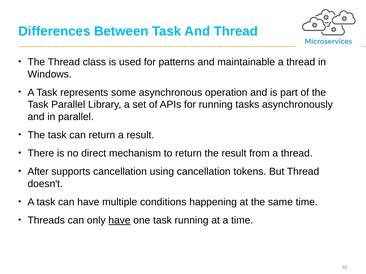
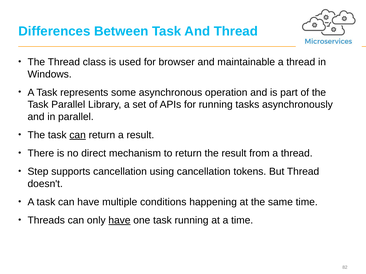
patterns: patterns -> browser
can at (78, 135) underline: none -> present
After: After -> Step
